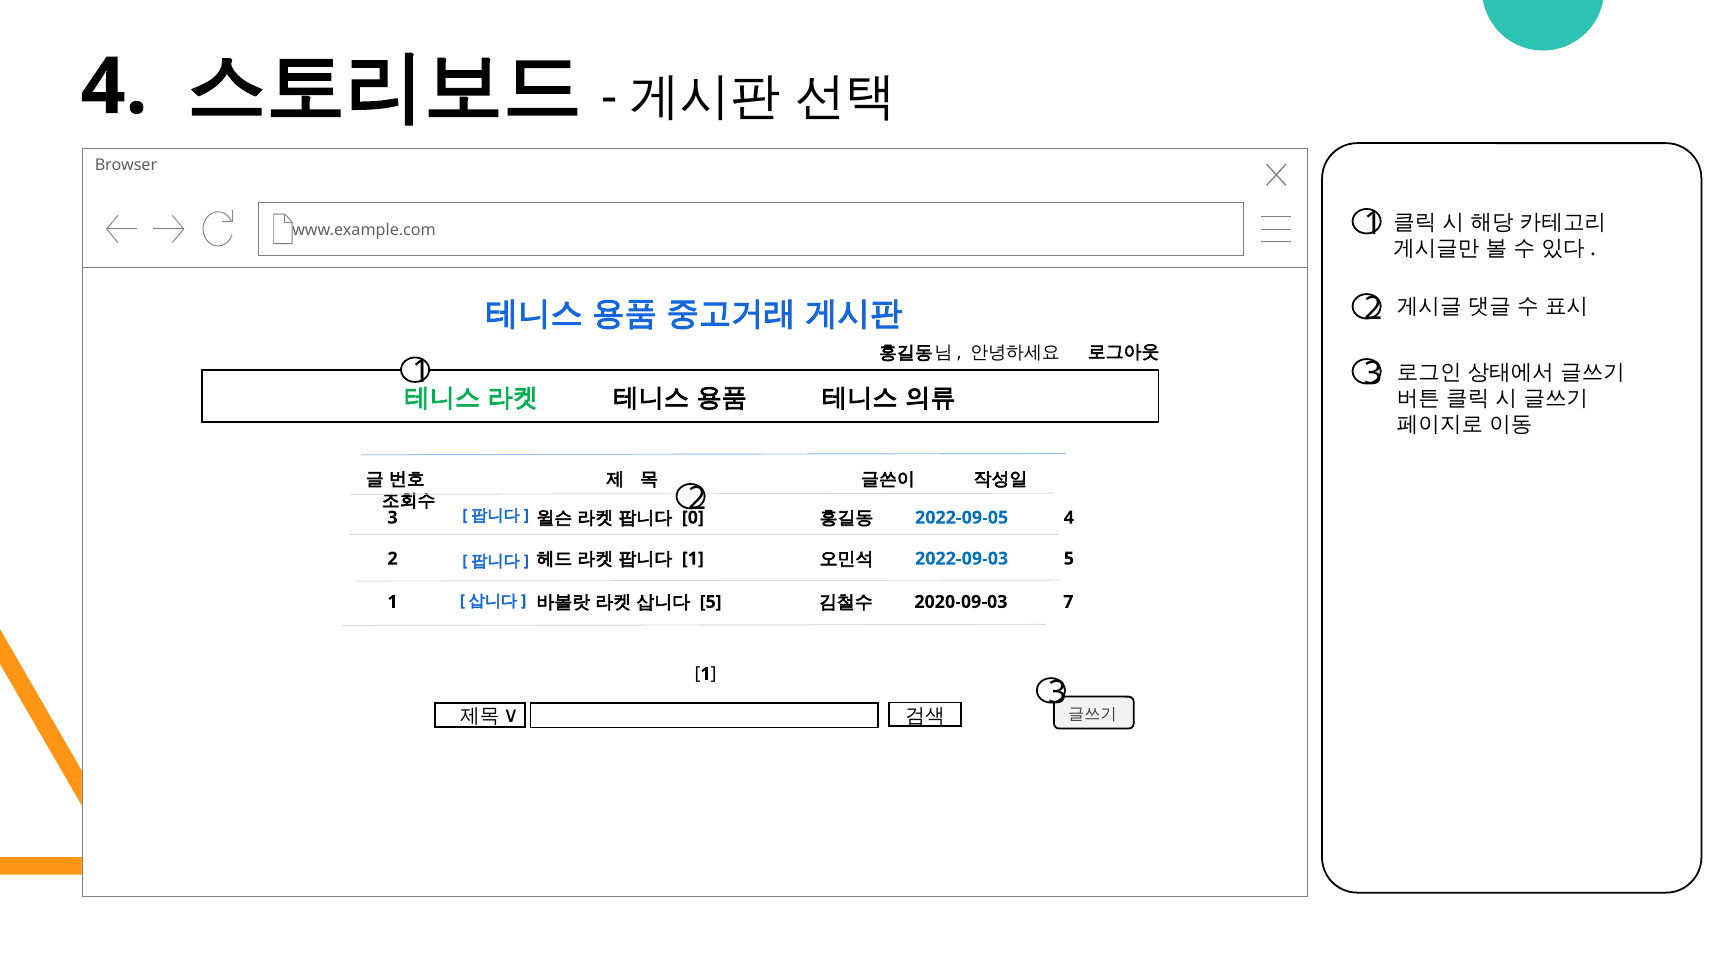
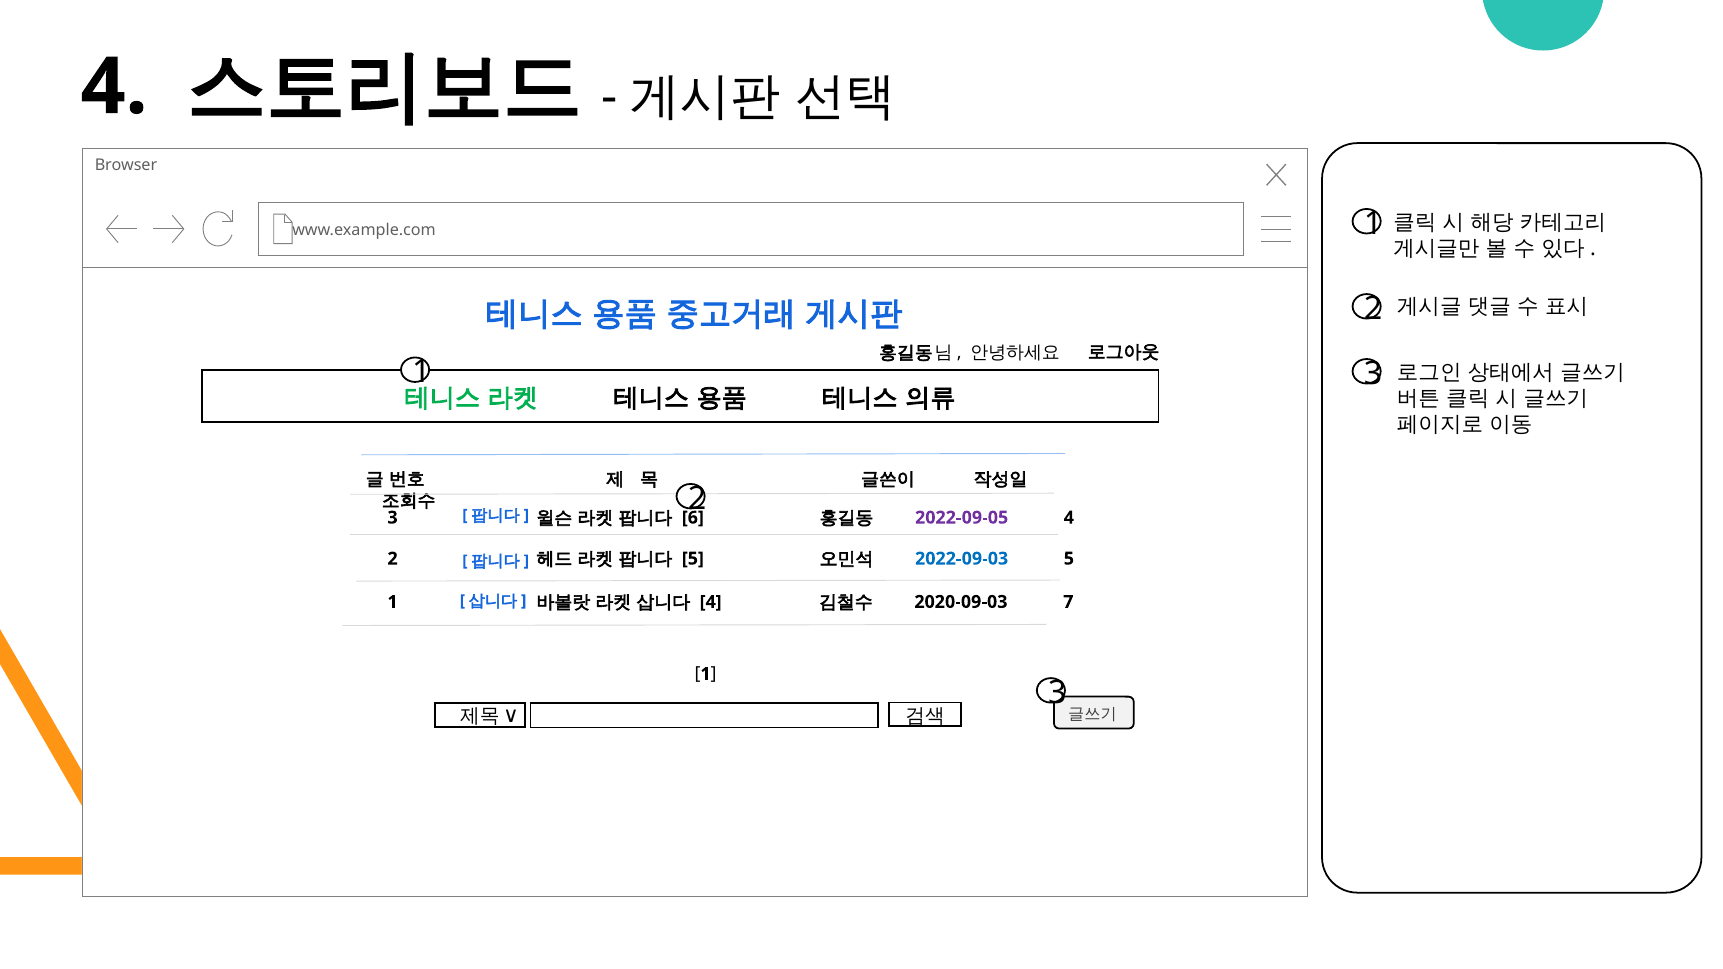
0: 0 -> 6
2022-09-05 colour: blue -> purple
1 at (693, 559): 1 -> 5
5 at (711, 602): 5 -> 4
